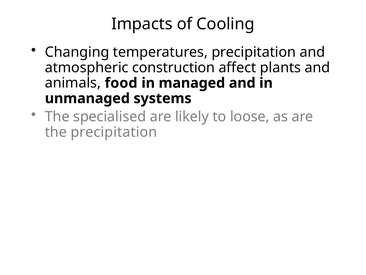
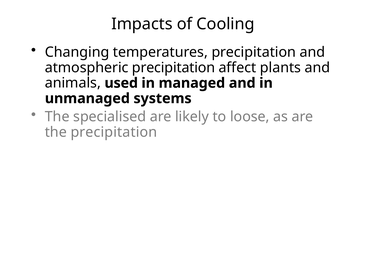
atmospheric construction: construction -> precipitation
food: food -> used
